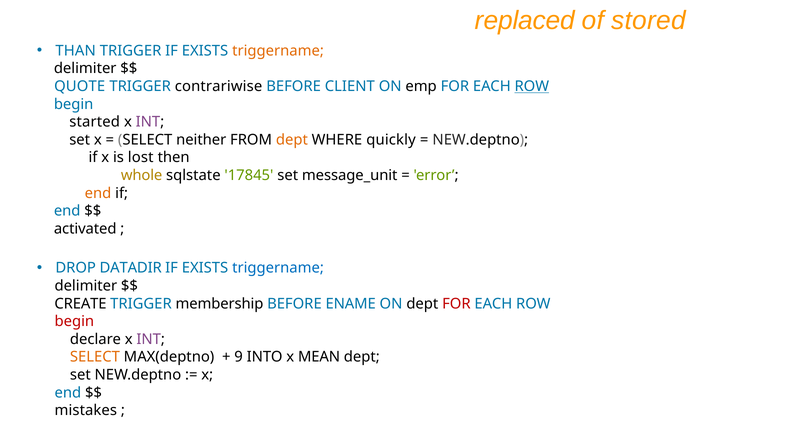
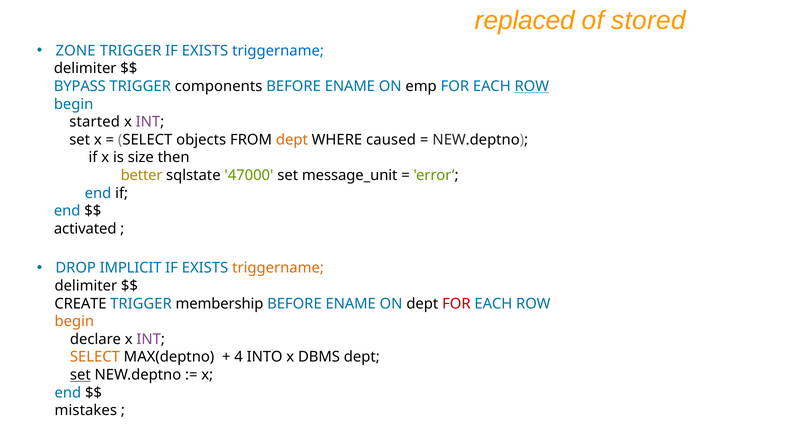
THAN: THAN -> ZONE
triggername at (278, 51) colour: orange -> blue
QUOTE: QUOTE -> BYPASS
contrariwise: contrariwise -> components
CLIENT at (350, 86): CLIENT -> ENAME
neither: neither -> objects
quickly: quickly -> caused
lost: lost -> size
whole: whole -> better
17845: 17845 -> 47000
end at (98, 193) colour: orange -> blue
DATADIR: DATADIR -> IMPLICIT
triggername at (278, 268) colour: blue -> orange
begin at (74, 321) colour: red -> orange
9: 9 -> 4
MEAN: MEAN -> DBMS
set at (80, 375) underline: none -> present
